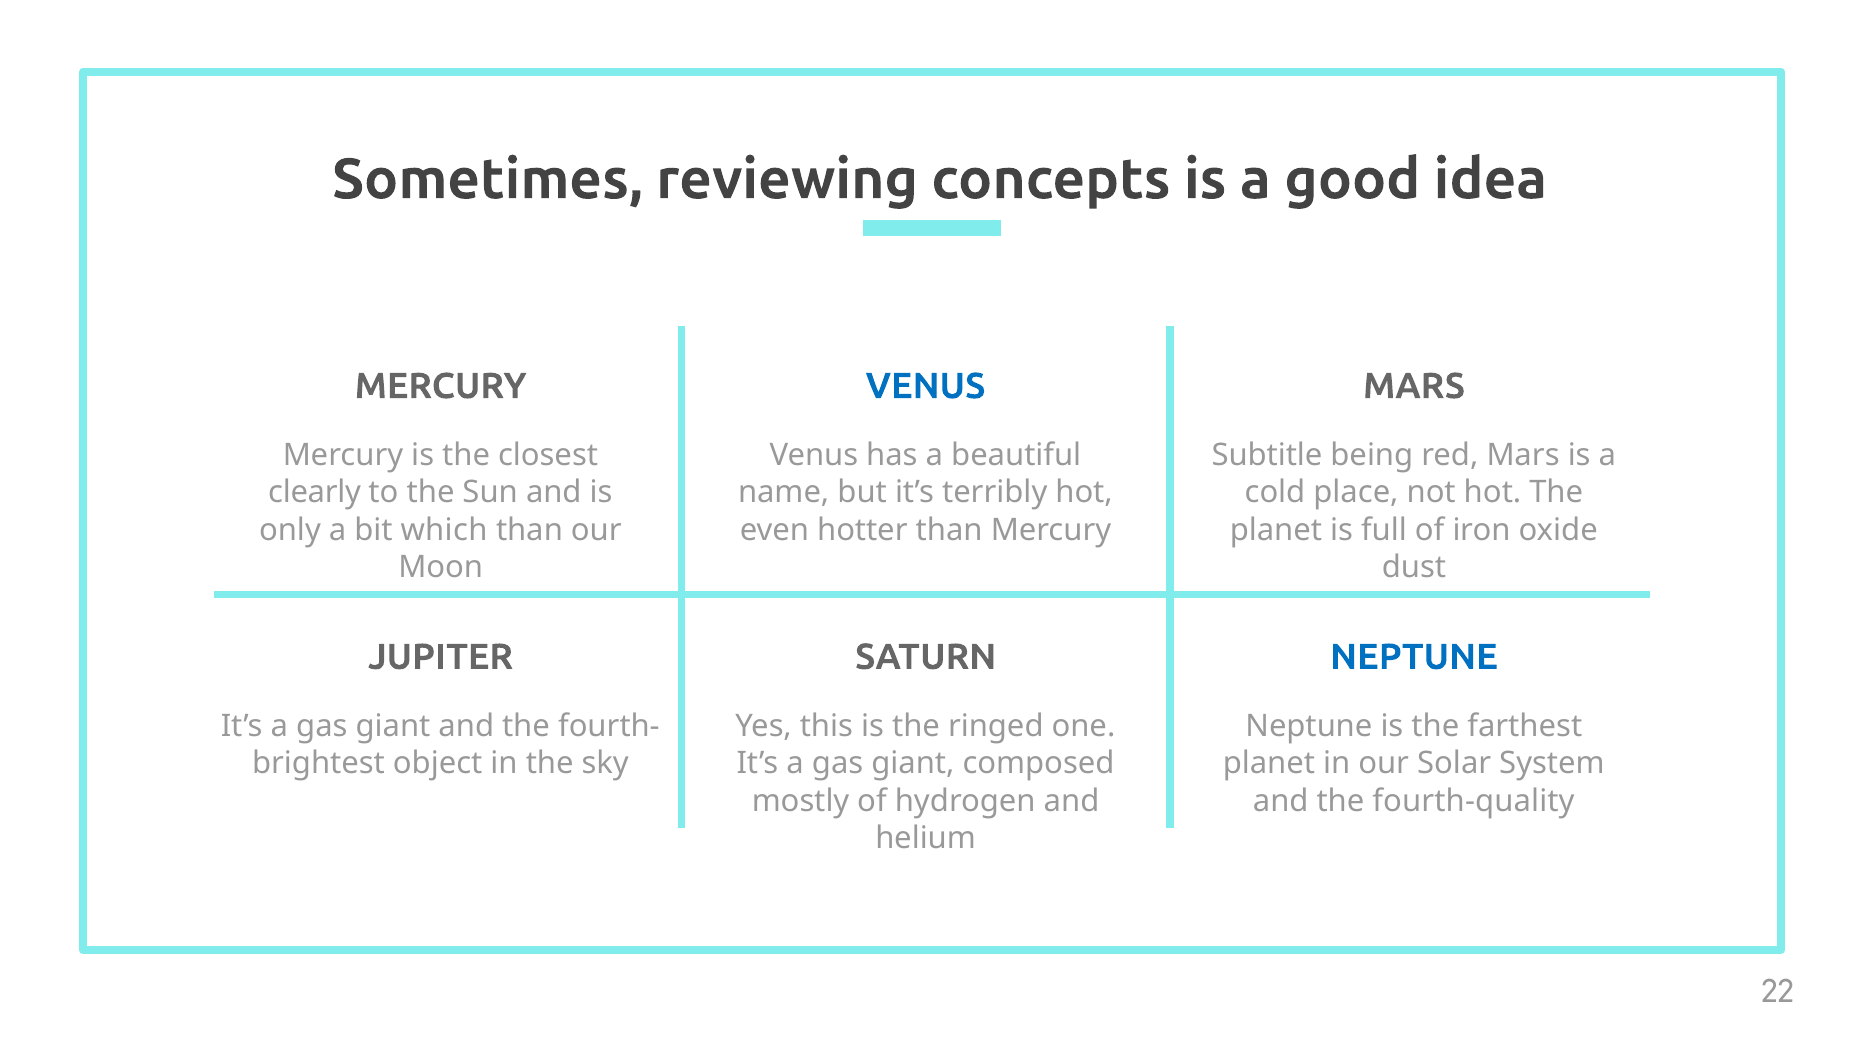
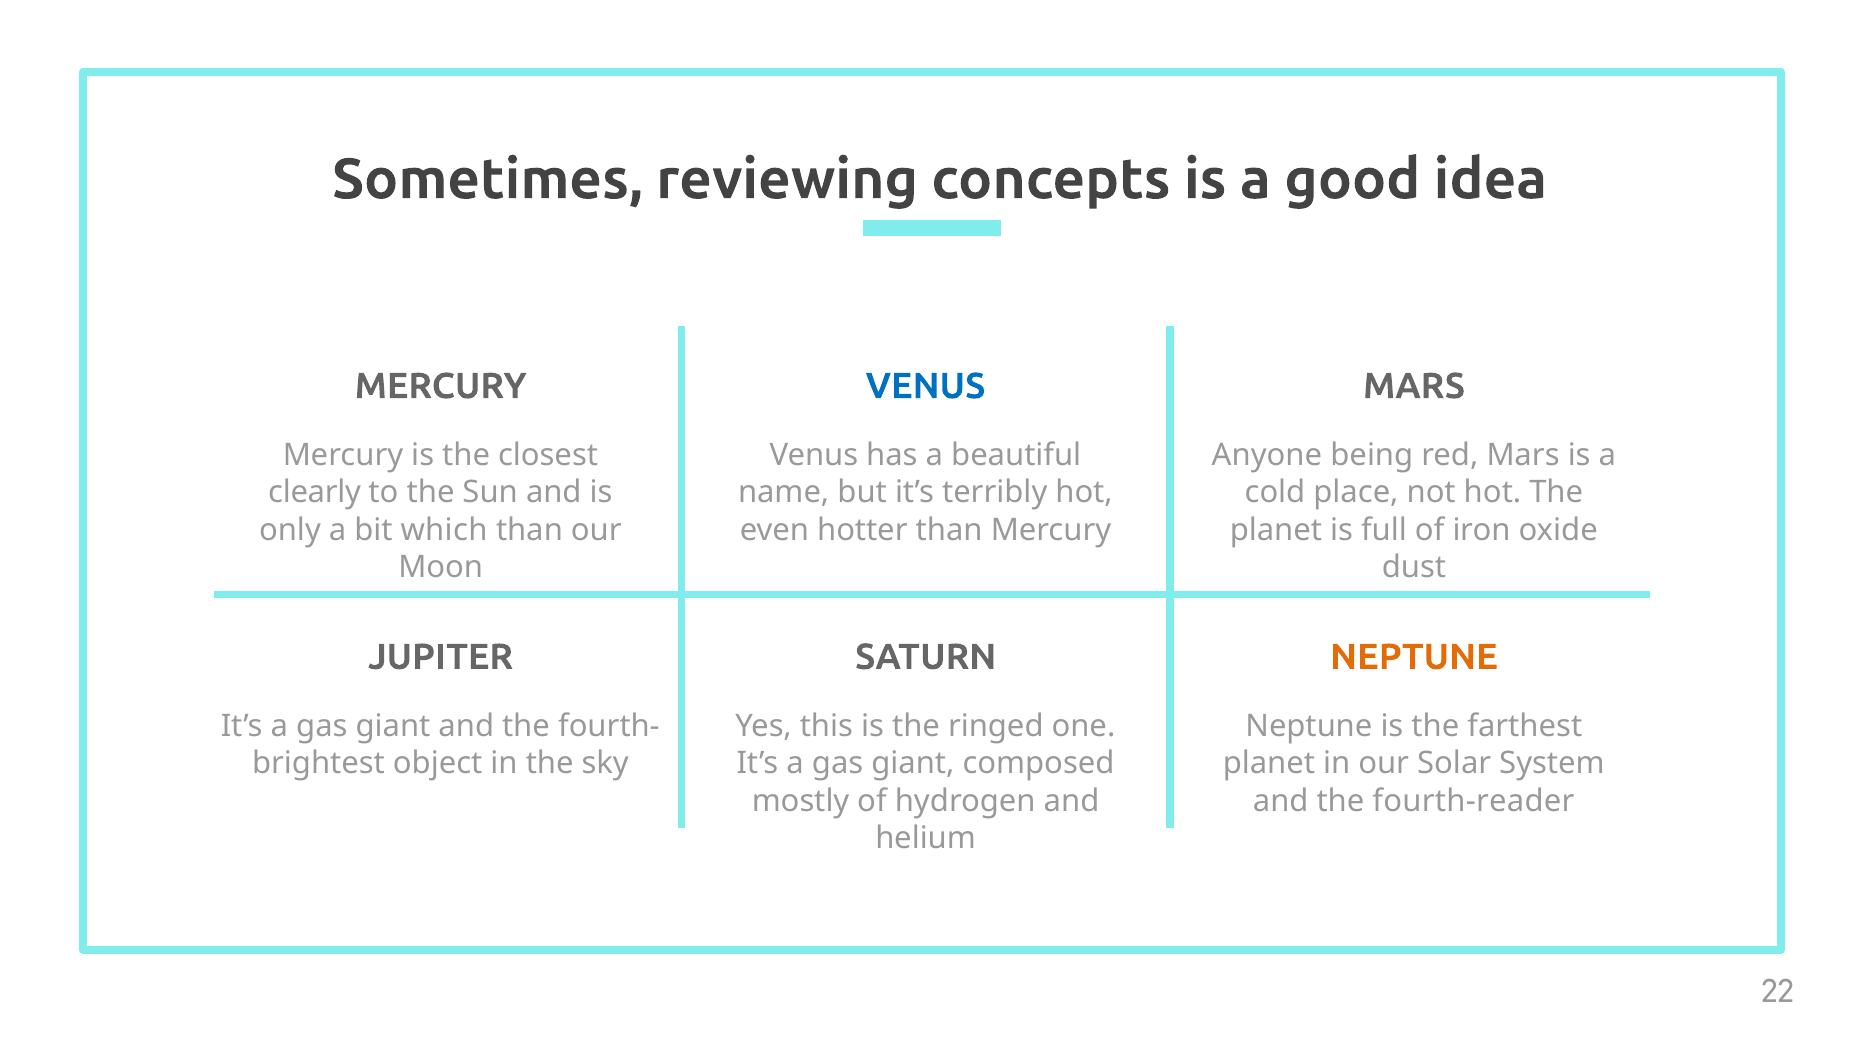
Subtitle: Subtitle -> Anyone
NEPTUNE at (1414, 657) colour: blue -> orange
fourth-quality: fourth-quality -> fourth-reader
